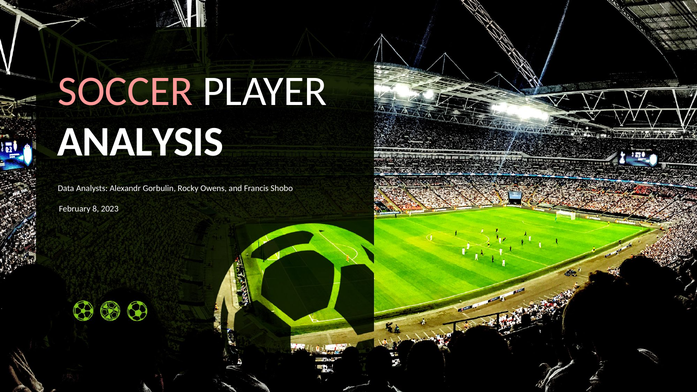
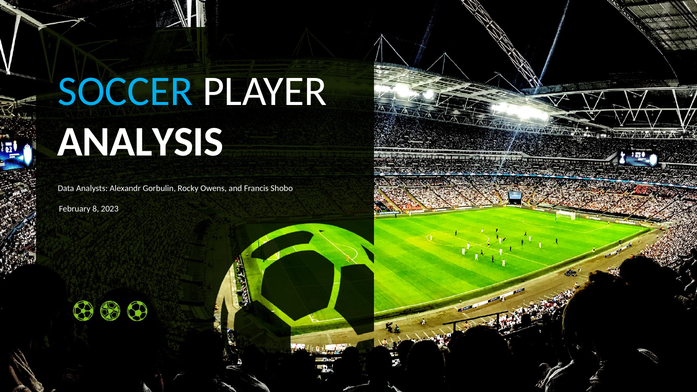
SOCCER colour: pink -> light blue
